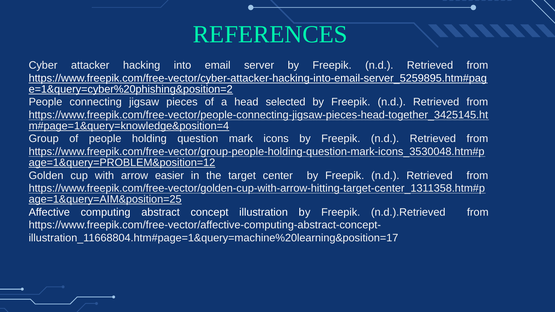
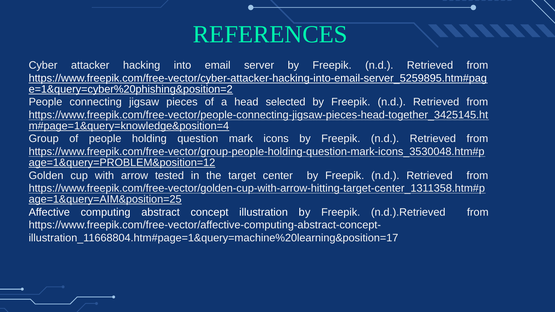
easier: easier -> tested
